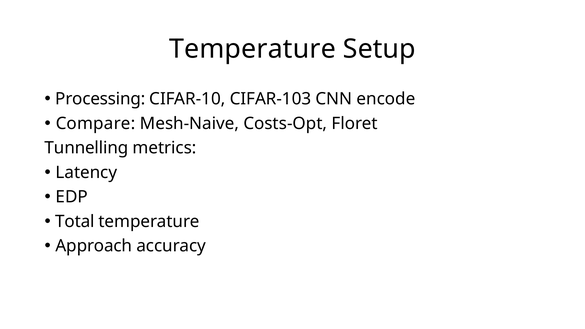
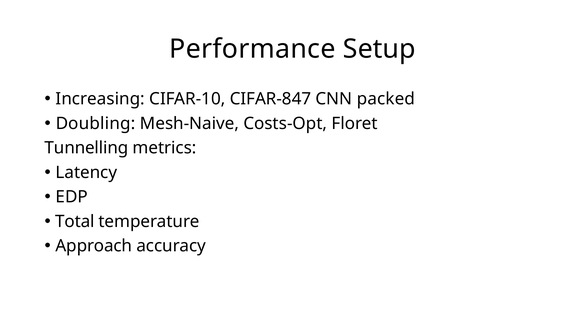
Temperature at (252, 49): Temperature -> Performance
Processing: Processing -> Increasing
CIFAR-103: CIFAR-103 -> CIFAR-847
encode: encode -> packed
Compare: Compare -> Doubling
